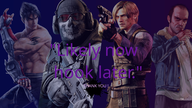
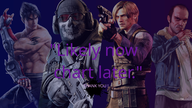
hook: hook -> chart
